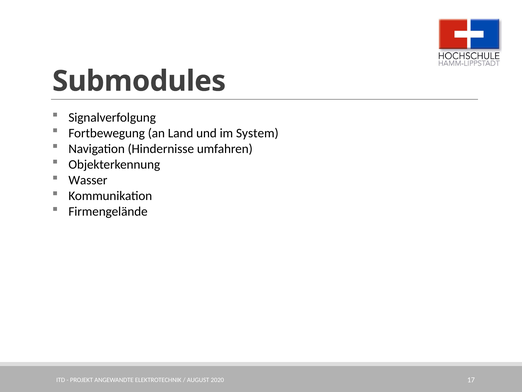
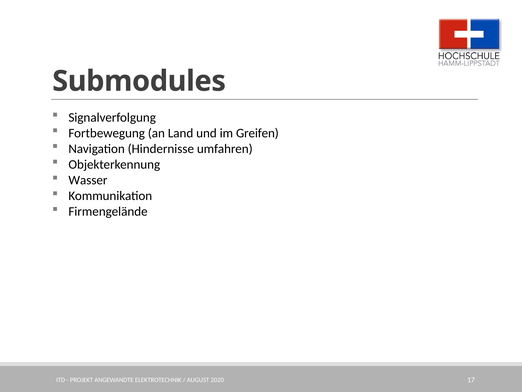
System: System -> Greifen
